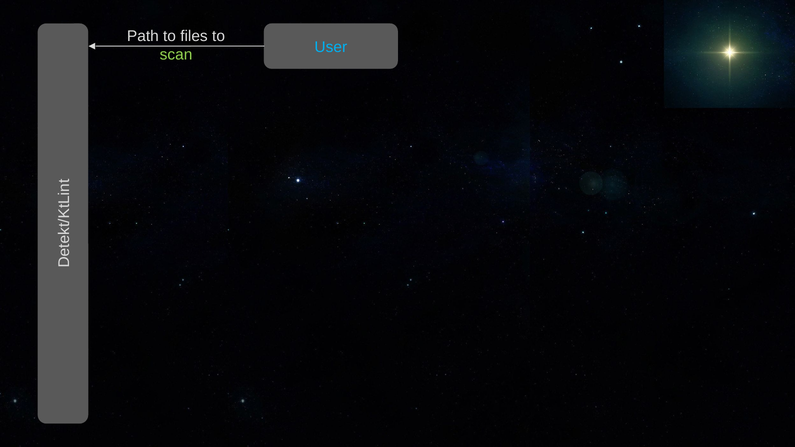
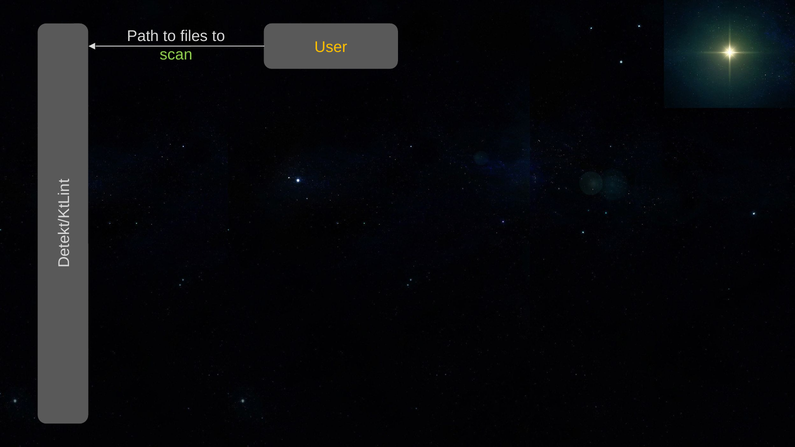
User colour: light blue -> yellow
